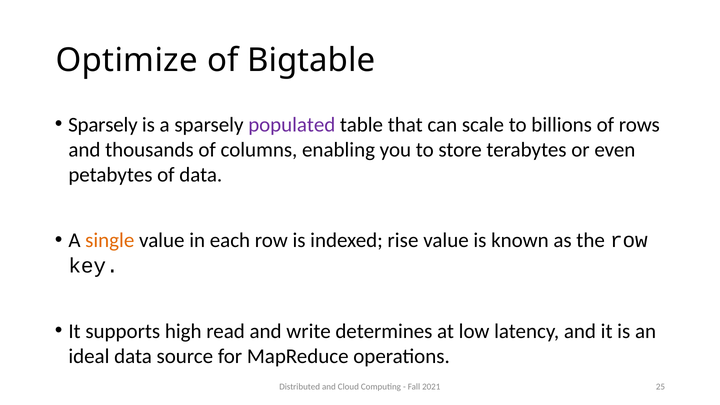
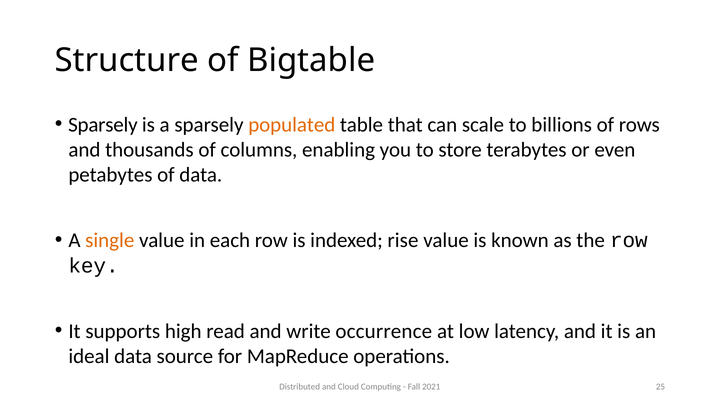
Optimize: Optimize -> Structure
populated colour: purple -> orange
determines: determines -> occurrence
